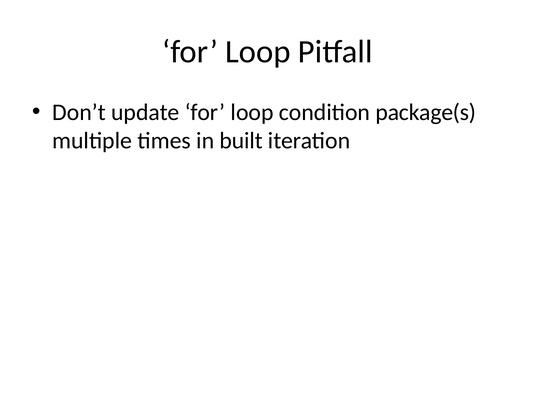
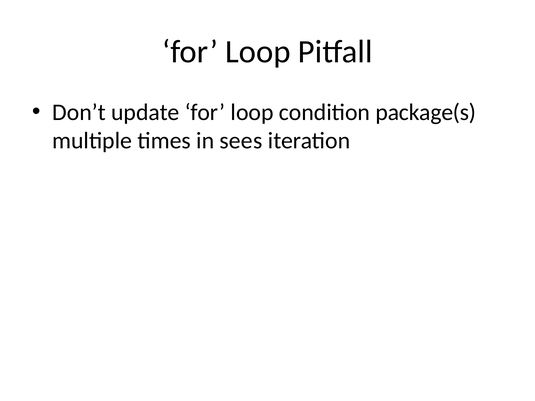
built: built -> sees
